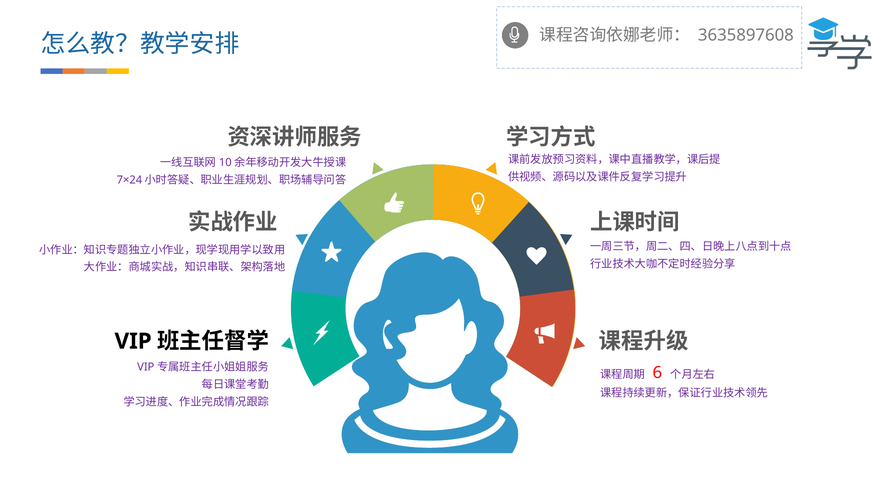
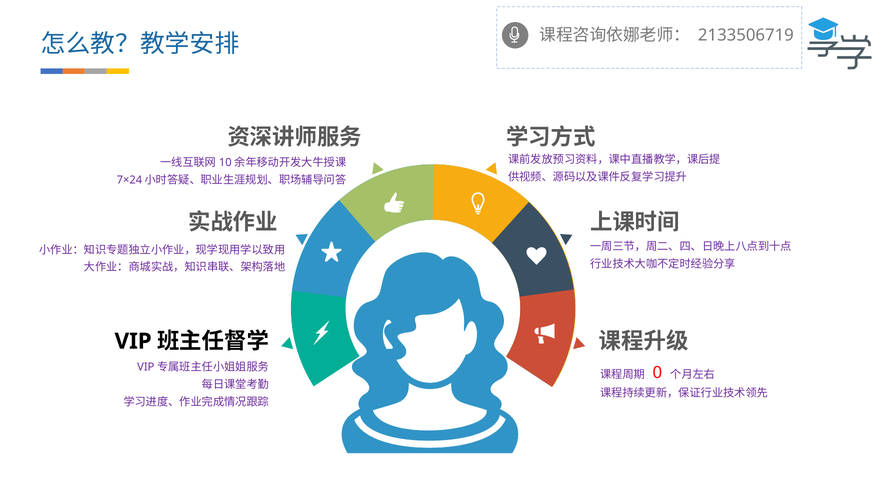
3635897608: 3635897608 -> 2133506719
6: 6 -> 0
